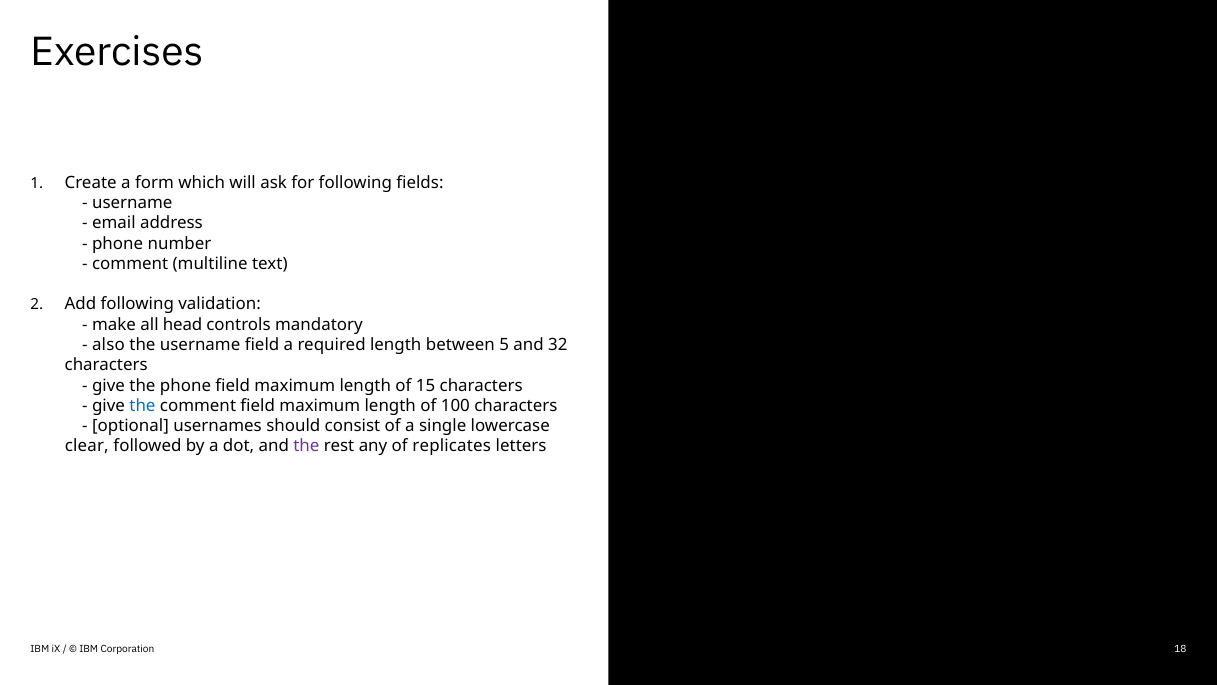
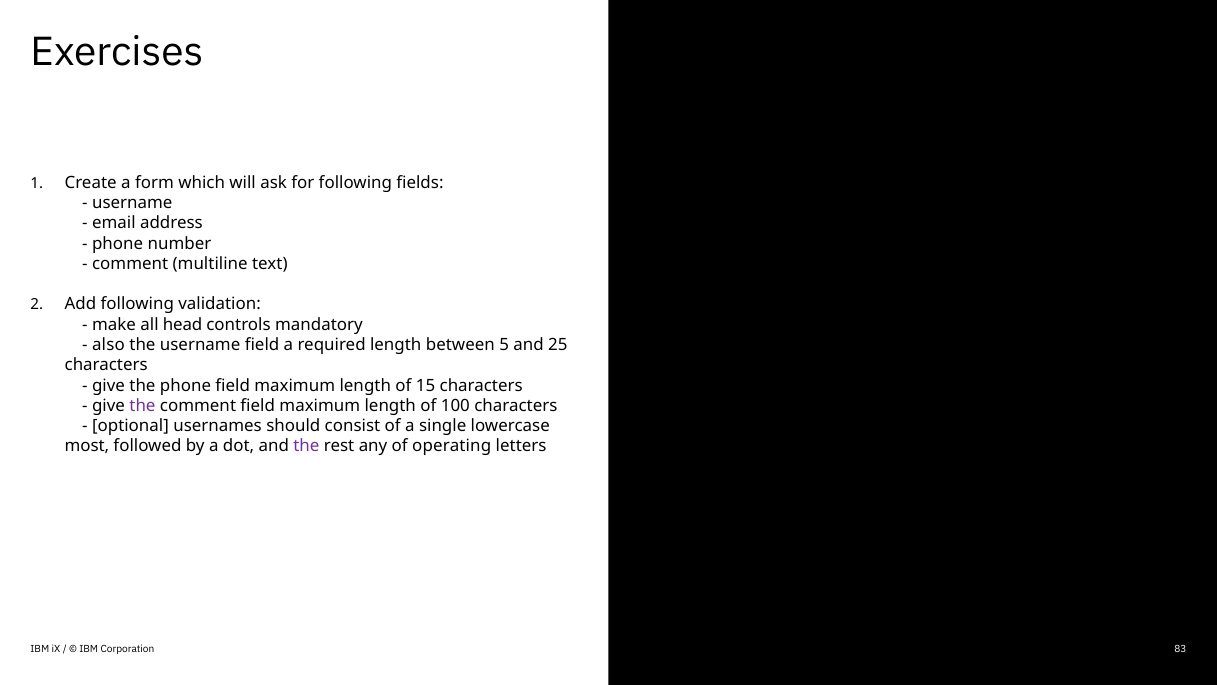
32: 32 -> 25
the at (142, 406) colour: blue -> purple
clear: clear -> most
replicates: replicates -> operating
18: 18 -> 83
